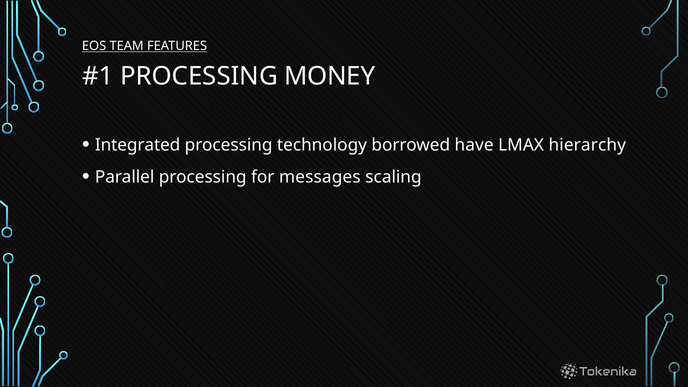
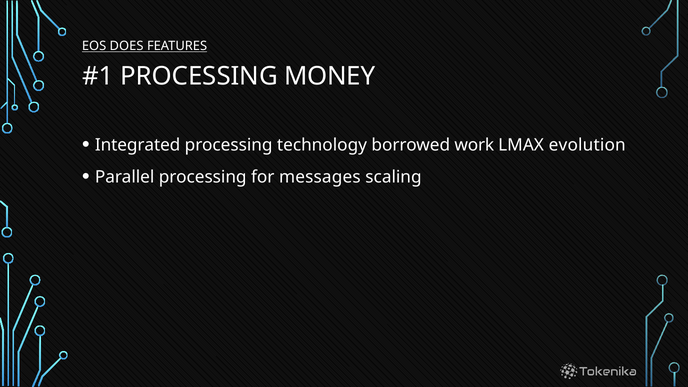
TEAM: TEAM -> DOES
have: have -> work
hierarchy: hierarchy -> evolution
